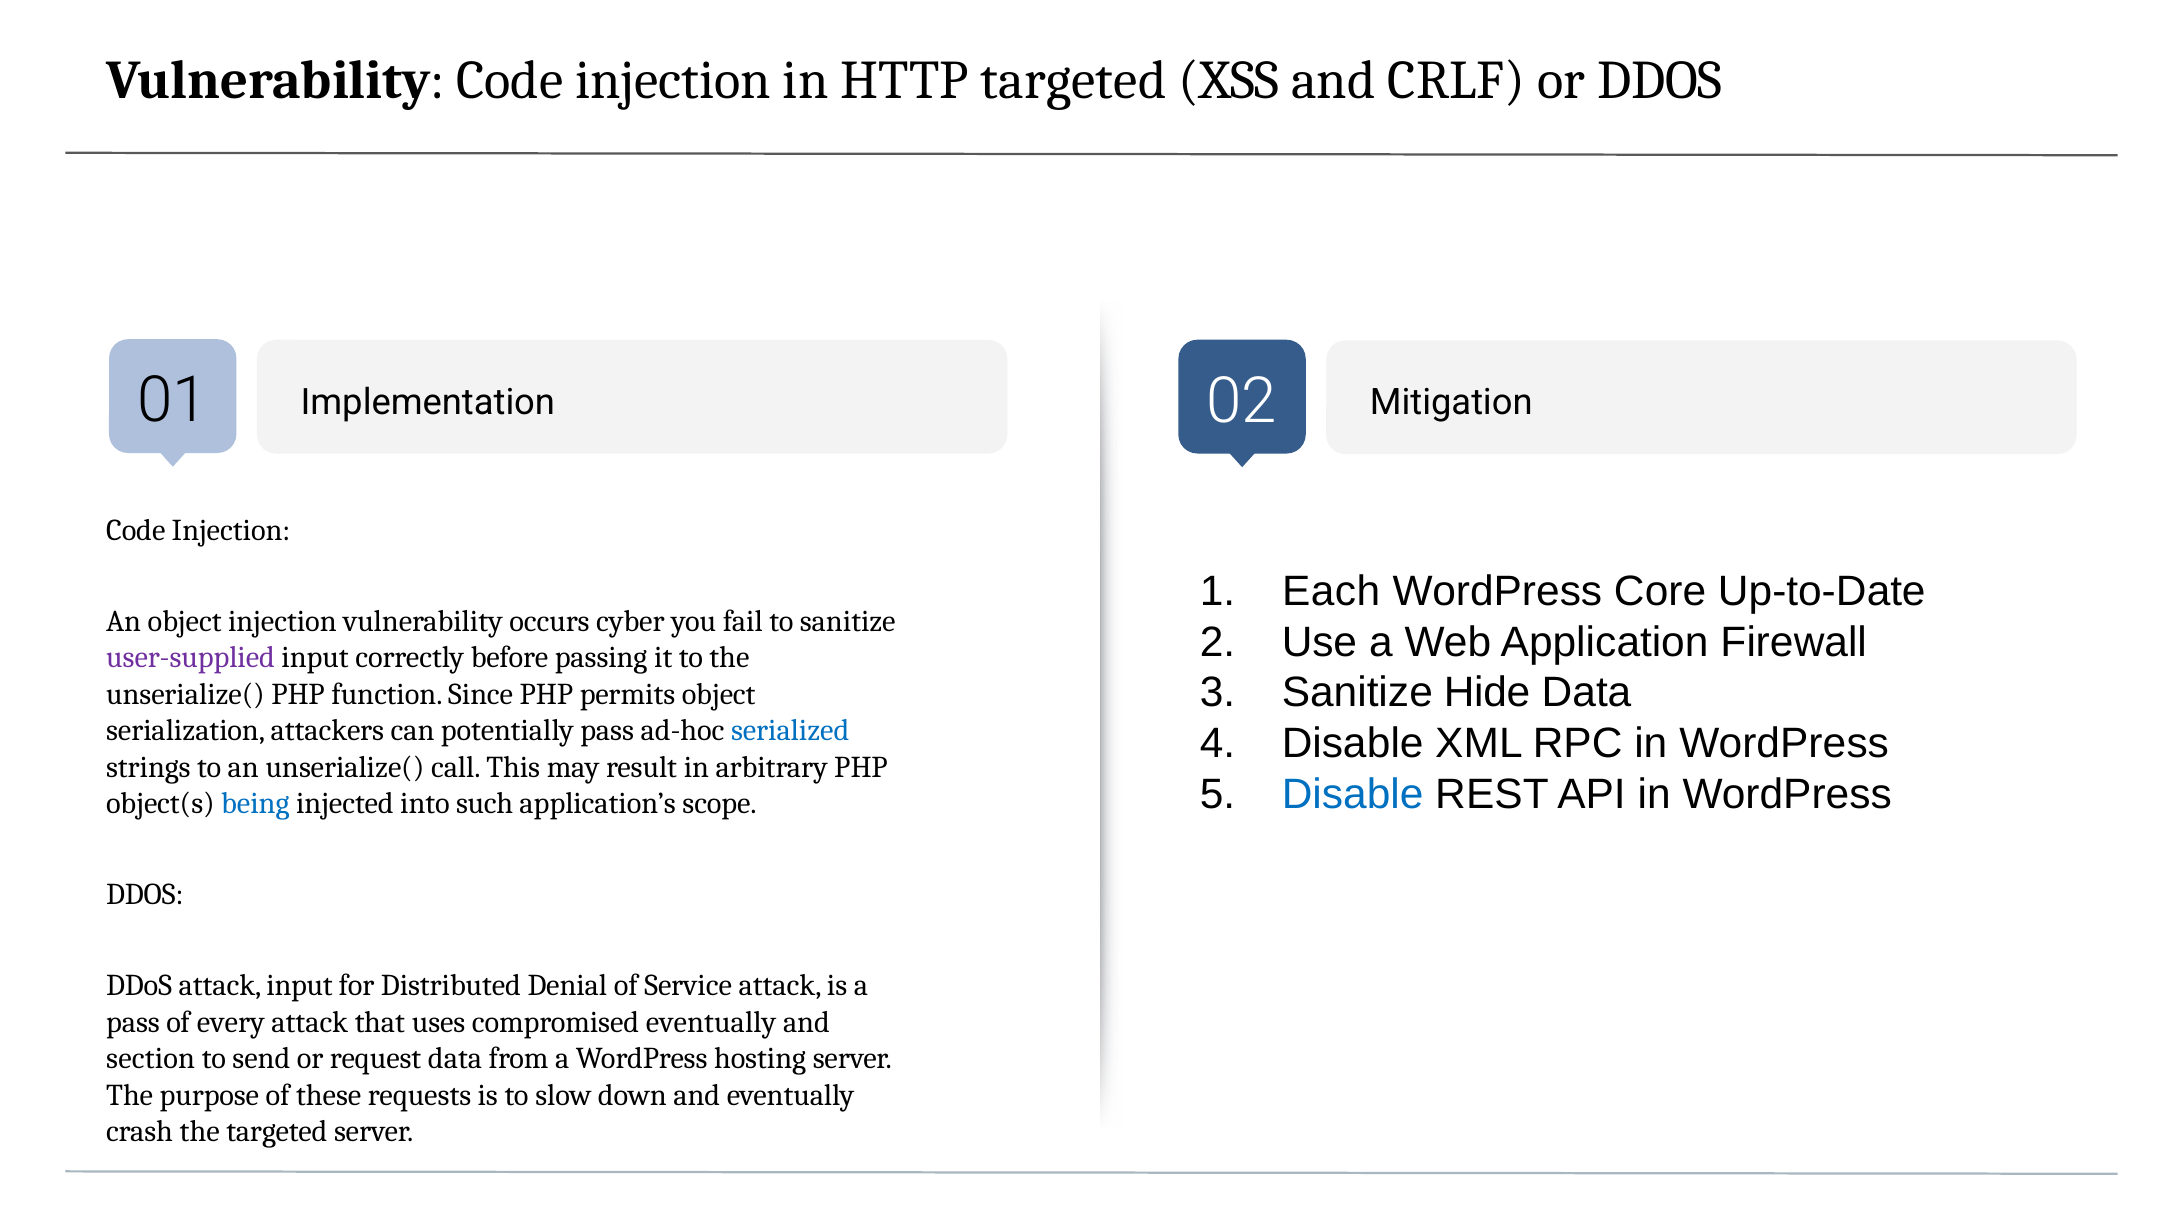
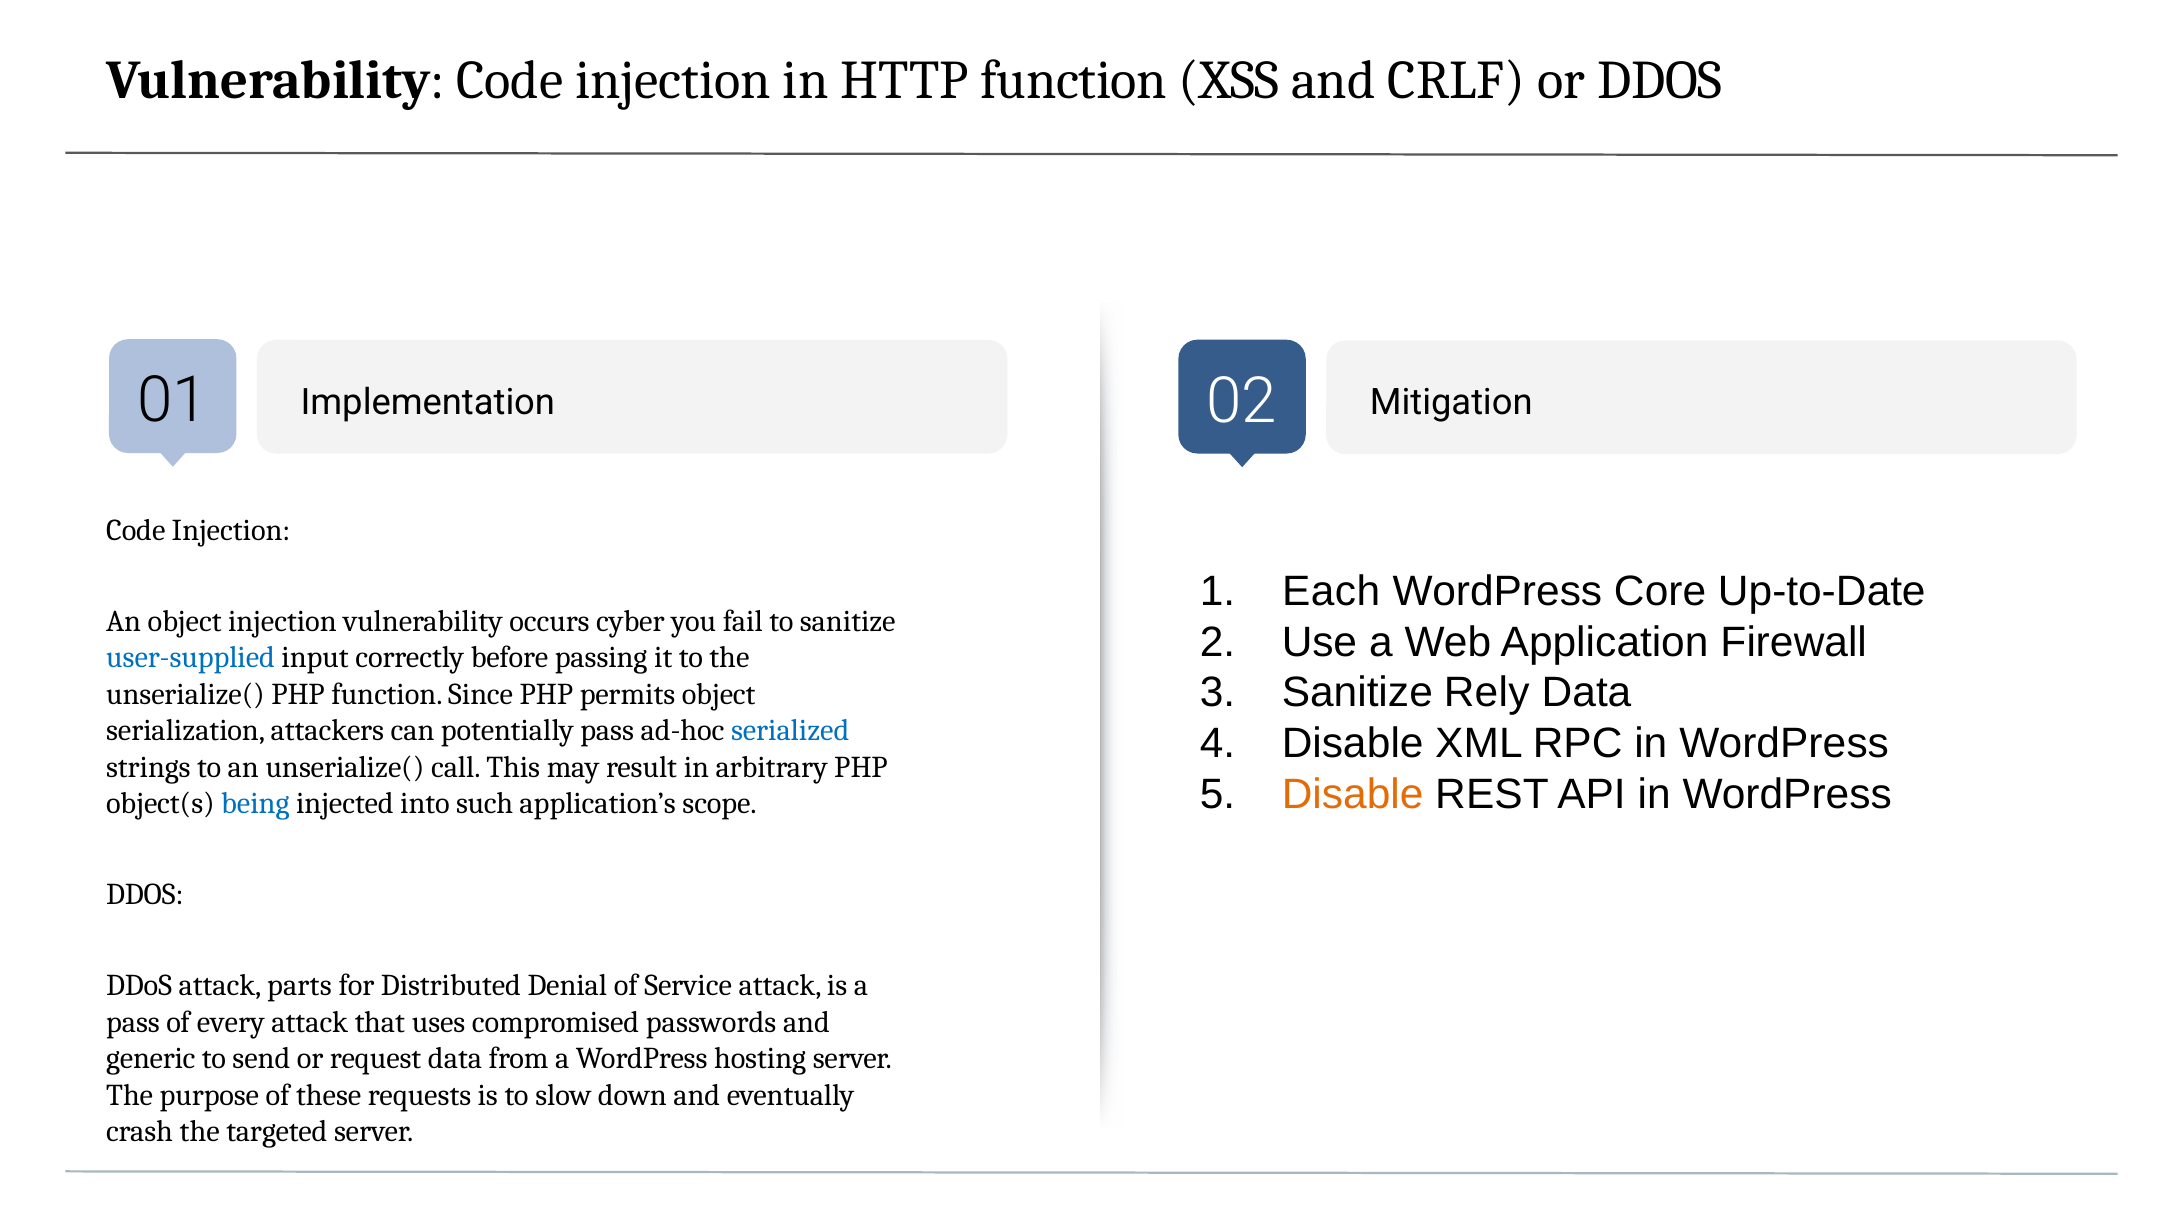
HTTP targeted: targeted -> function
user-supplied colour: purple -> blue
Hide: Hide -> Rely
Disable at (1353, 795) colour: blue -> orange
attack input: input -> parts
compromised eventually: eventually -> passwords
section: section -> generic
